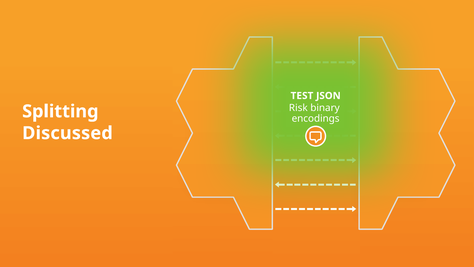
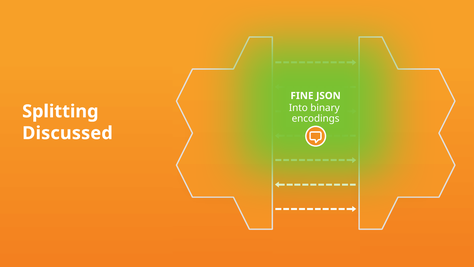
TEST: TEST -> FINE
Risk: Risk -> Into
